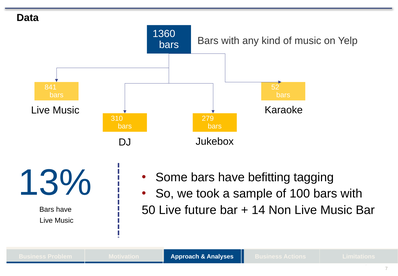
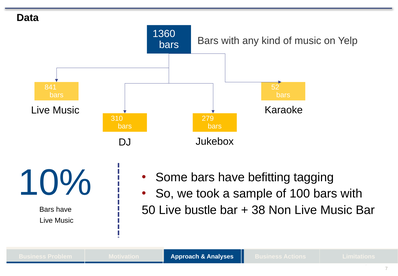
13%: 13% -> 10%
future: future -> bustle
14: 14 -> 38
